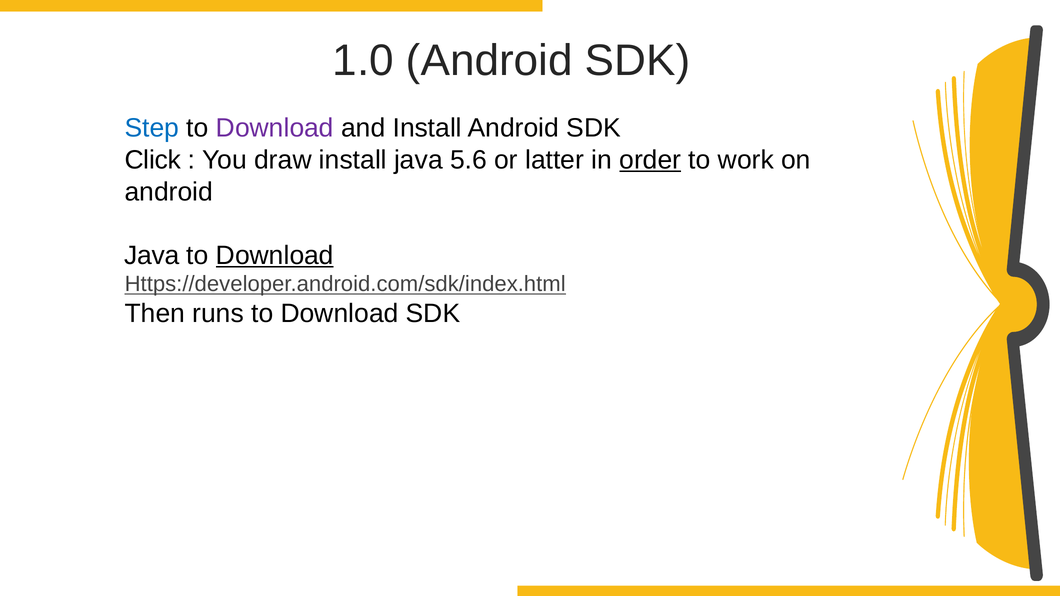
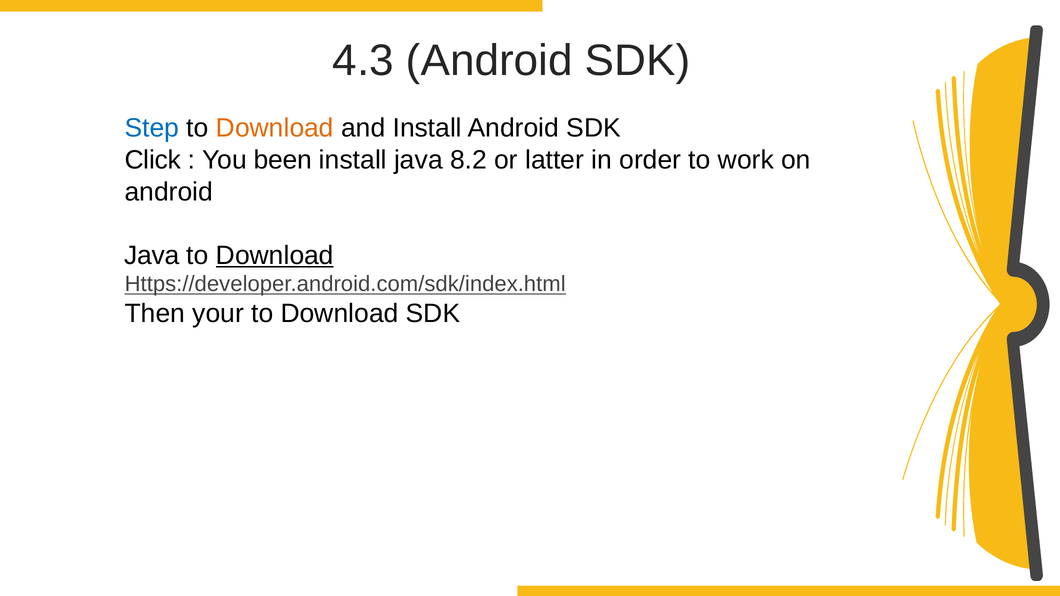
1.0: 1.0 -> 4.3
Download at (275, 128) colour: purple -> orange
draw: draw -> been
5.6: 5.6 -> 8.2
order underline: present -> none
runs: runs -> your
